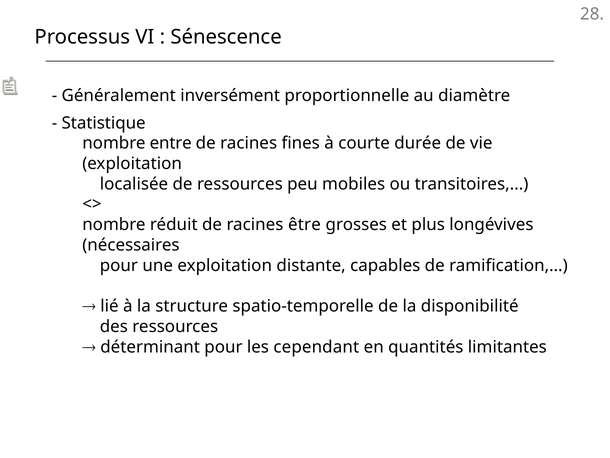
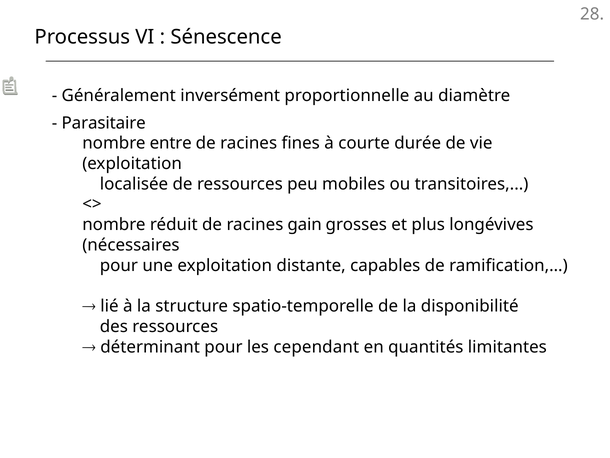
Statistique: Statistique -> Parasitaire
être: être -> gain
